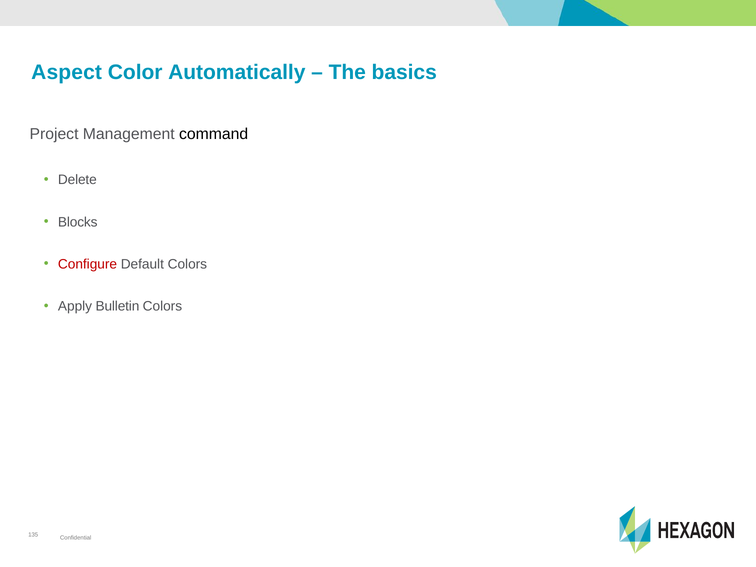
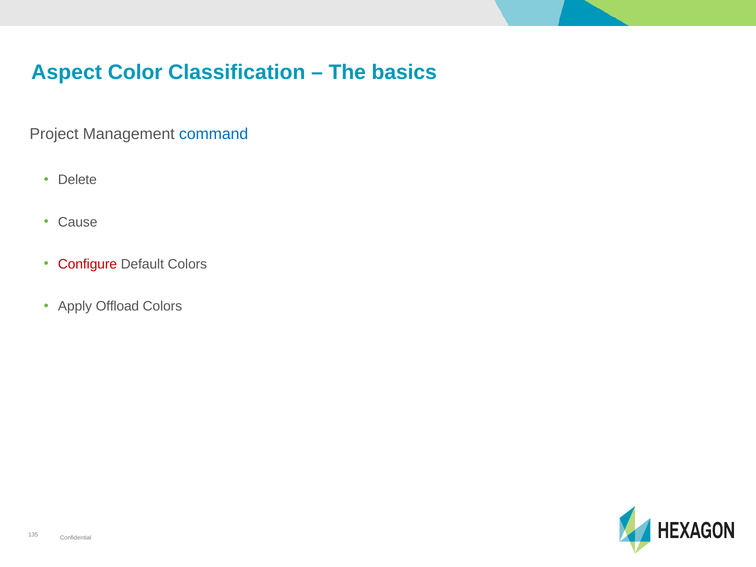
Automatically: Automatically -> Classification
command colour: black -> blue
Blocks: Blocks -> Cause
Bulletin: Bulletin -> Offload
